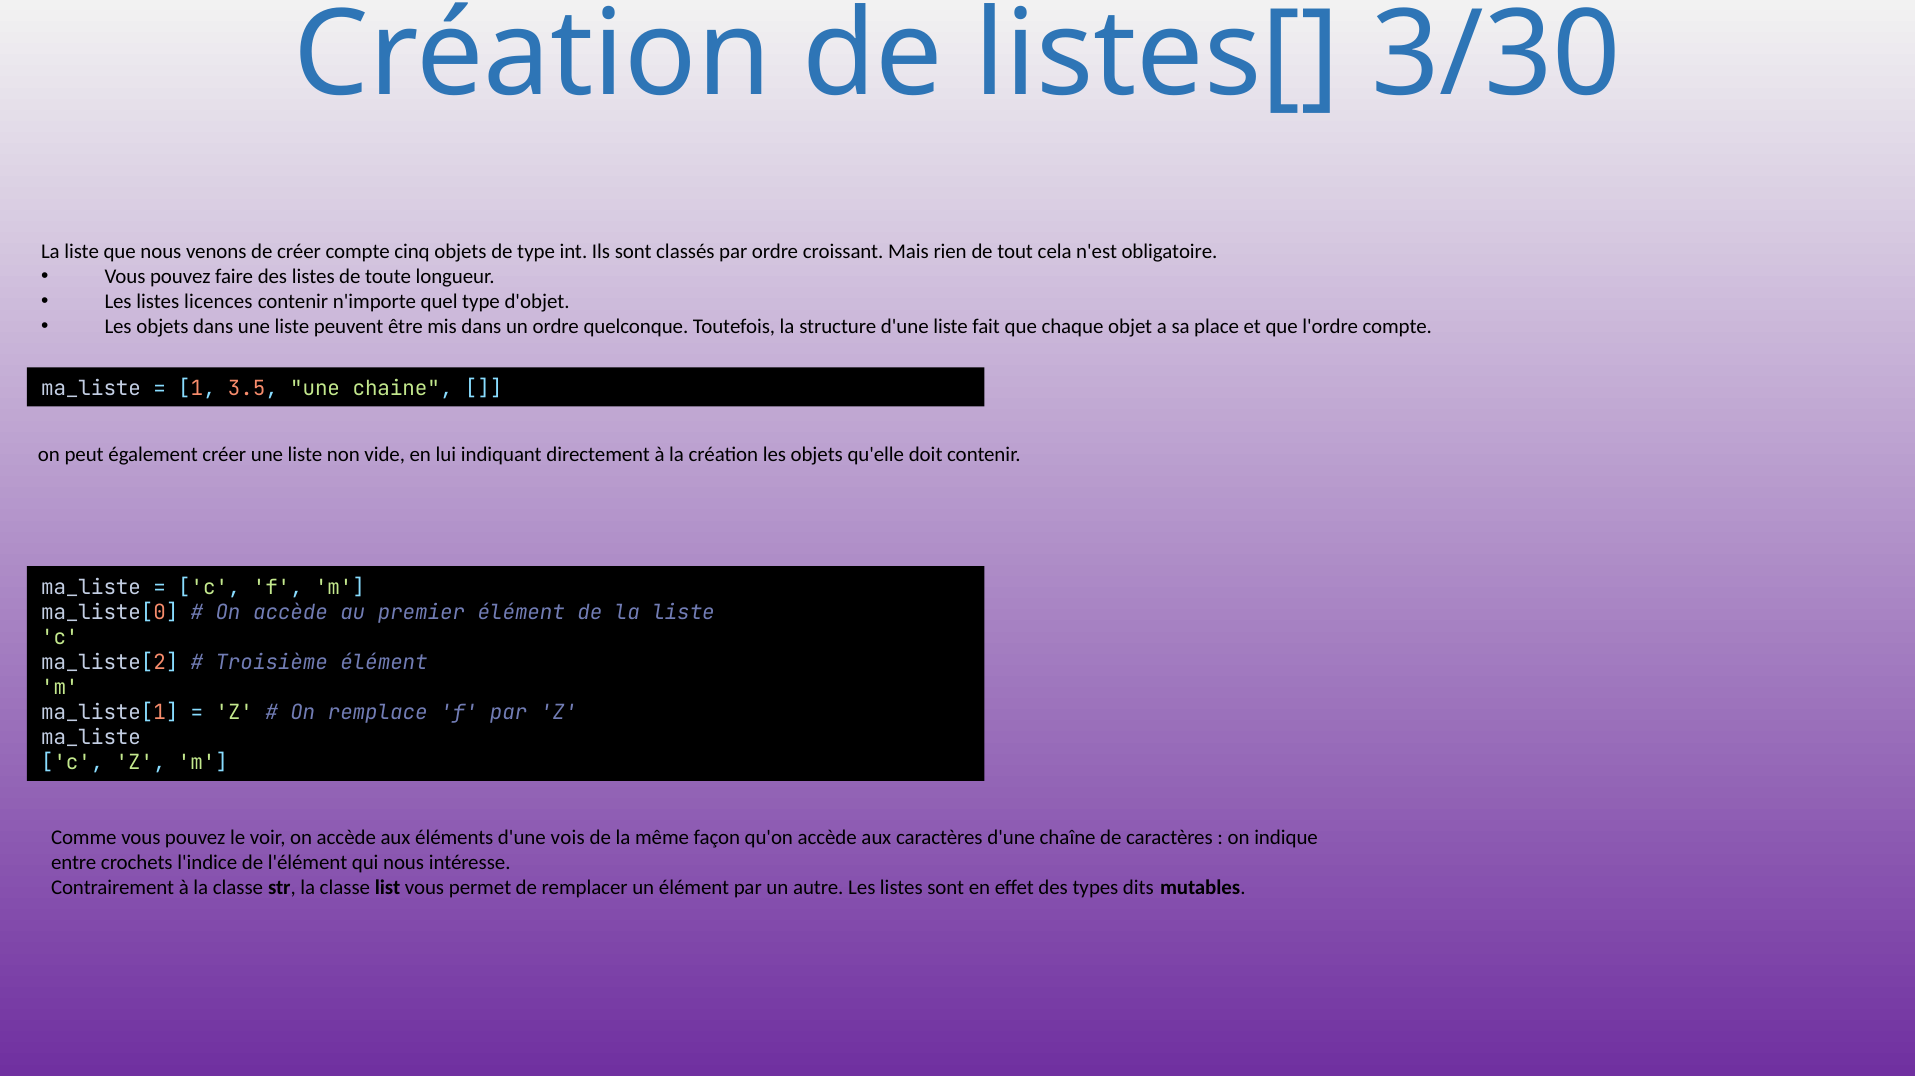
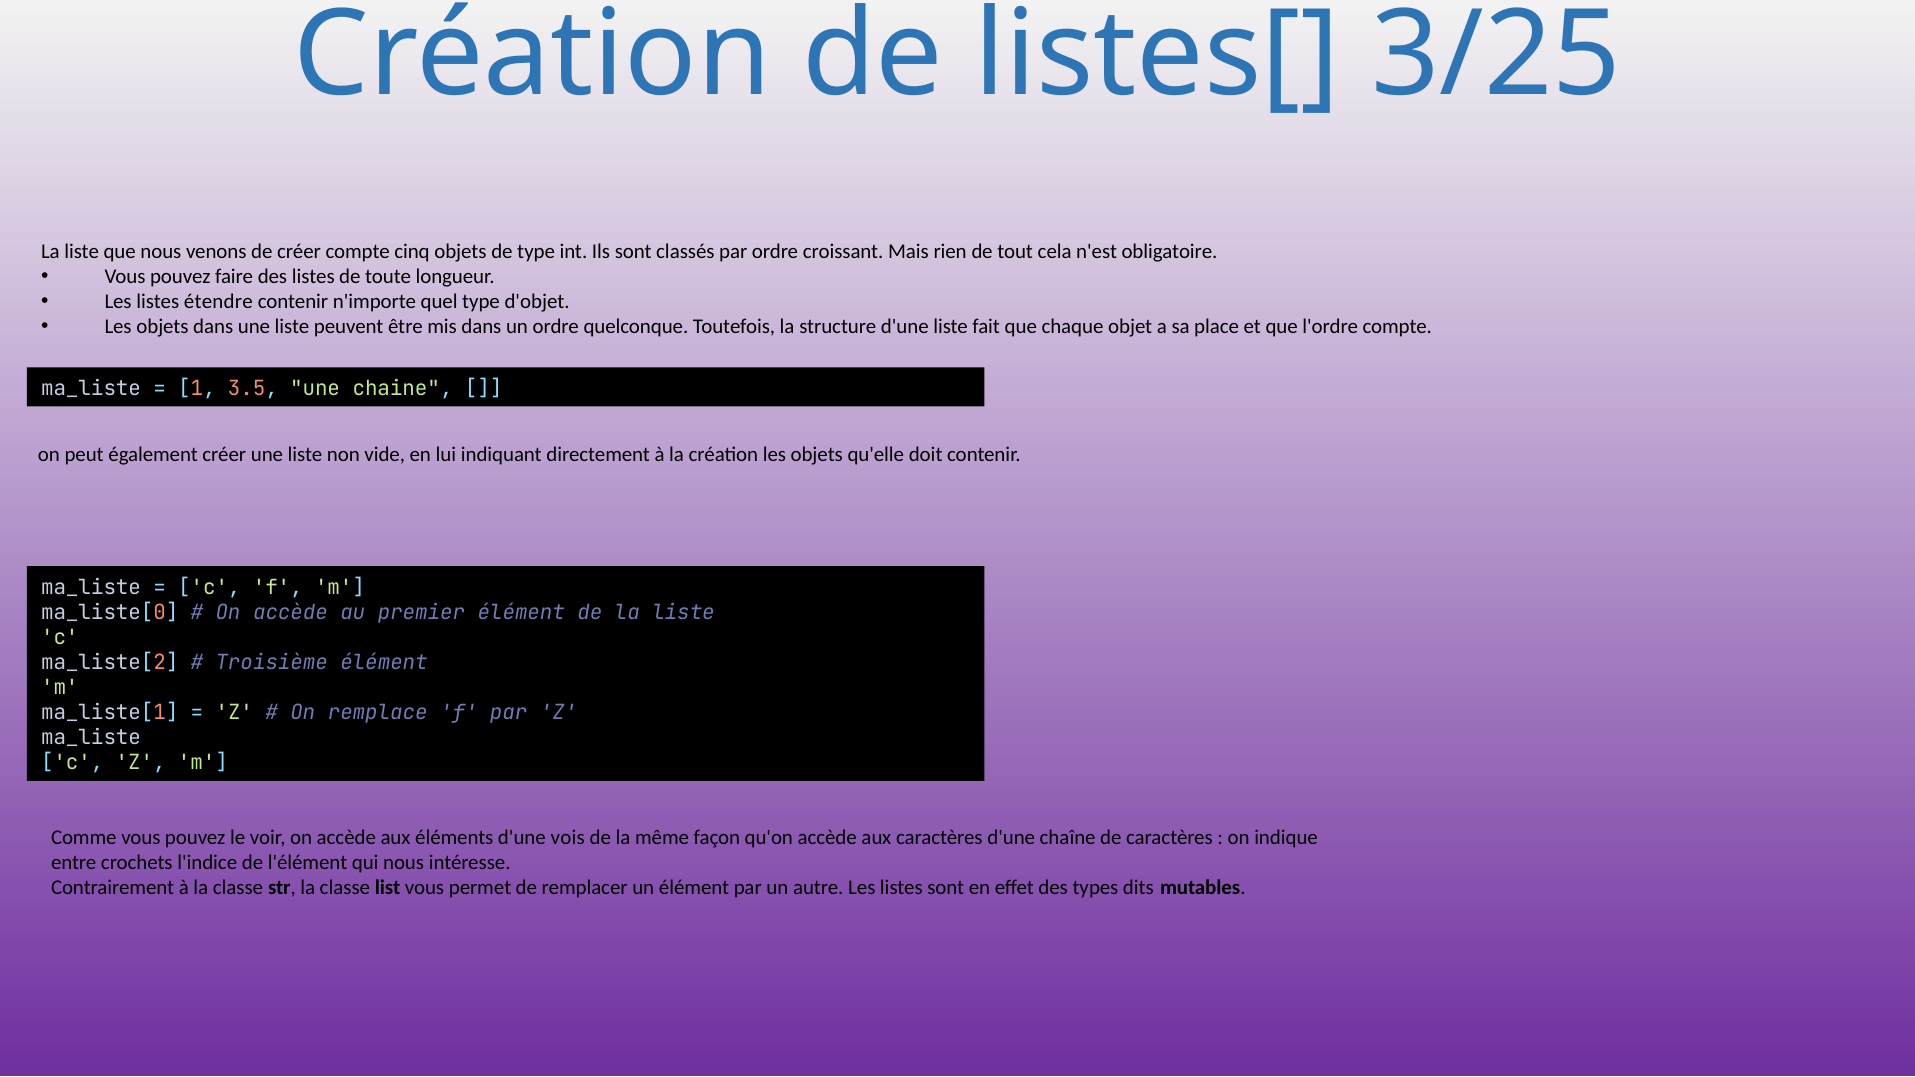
3/30: 3/30 -> 3/25
licences: licences -> étendre
